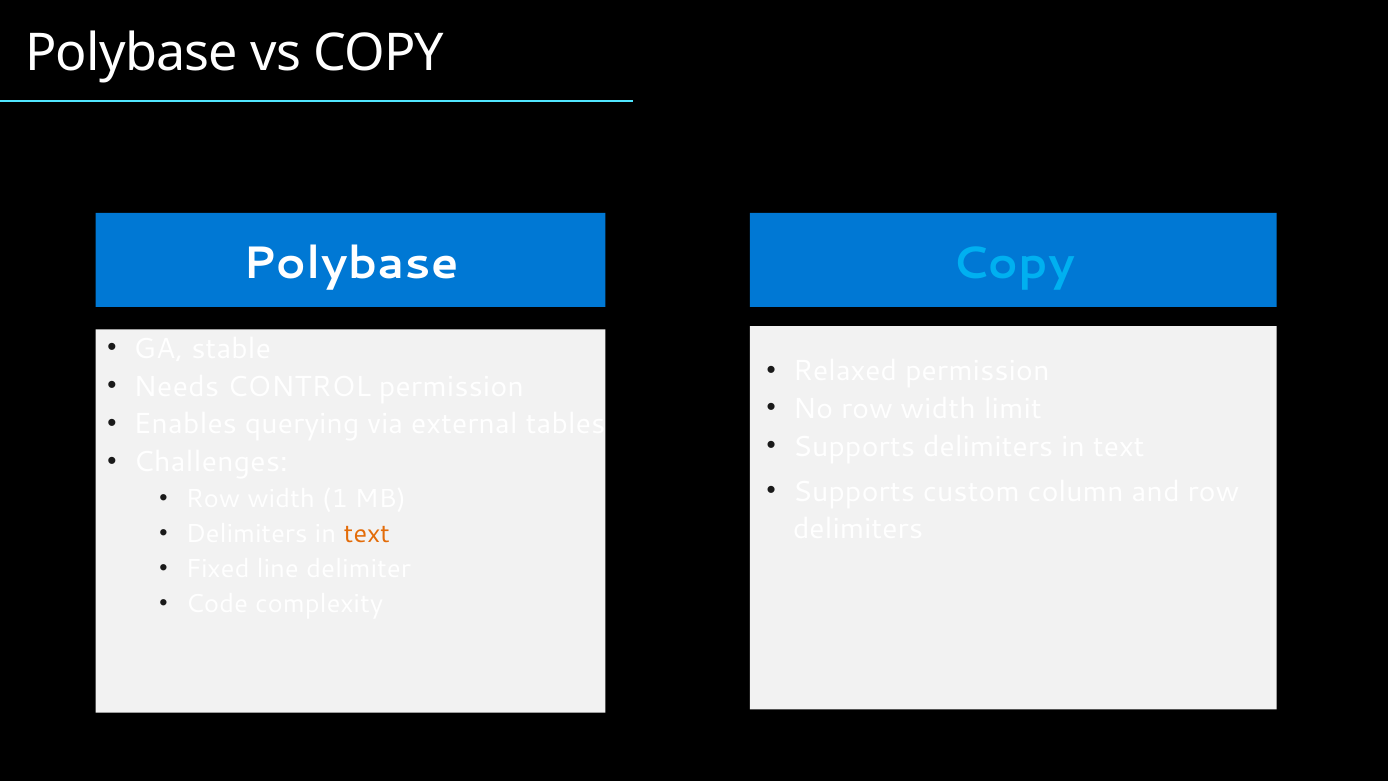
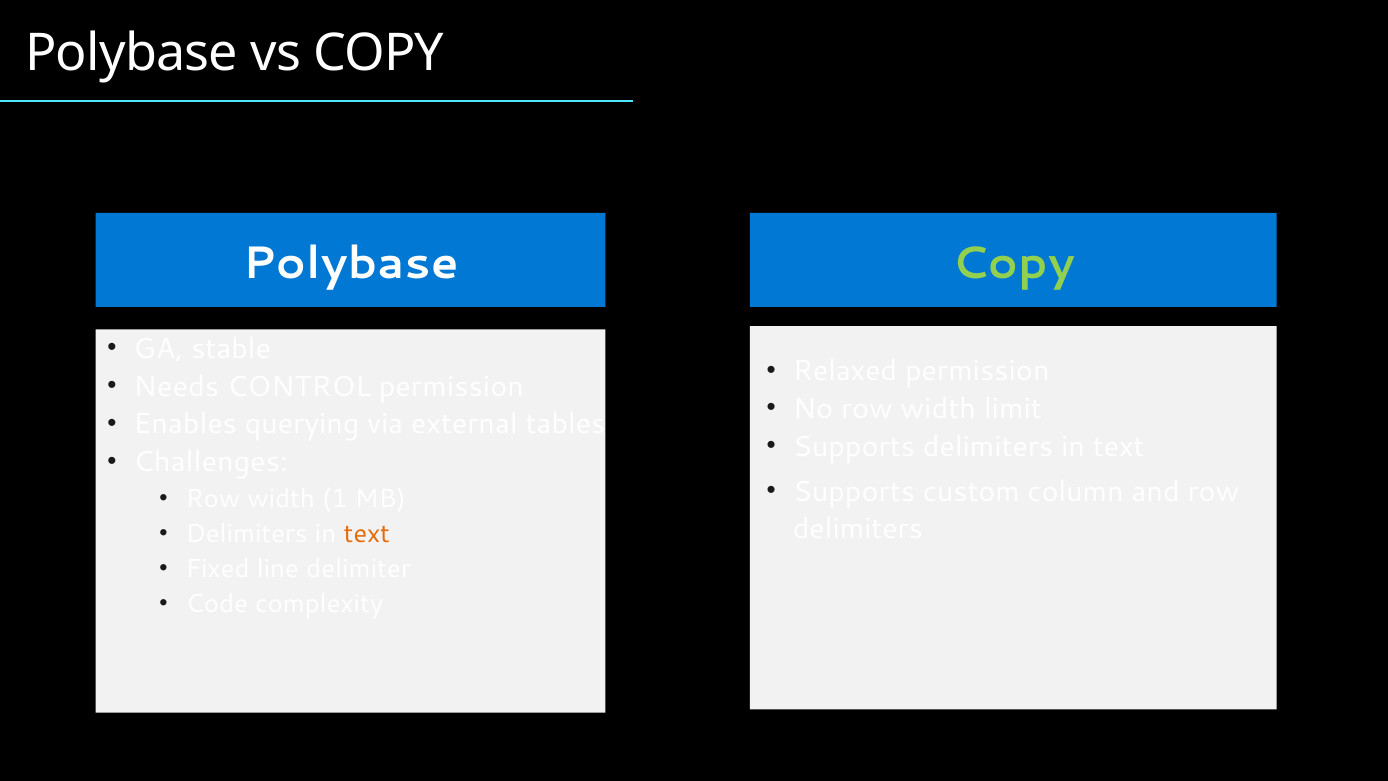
Copy at (1013, 263) colour: light blue -> light green
